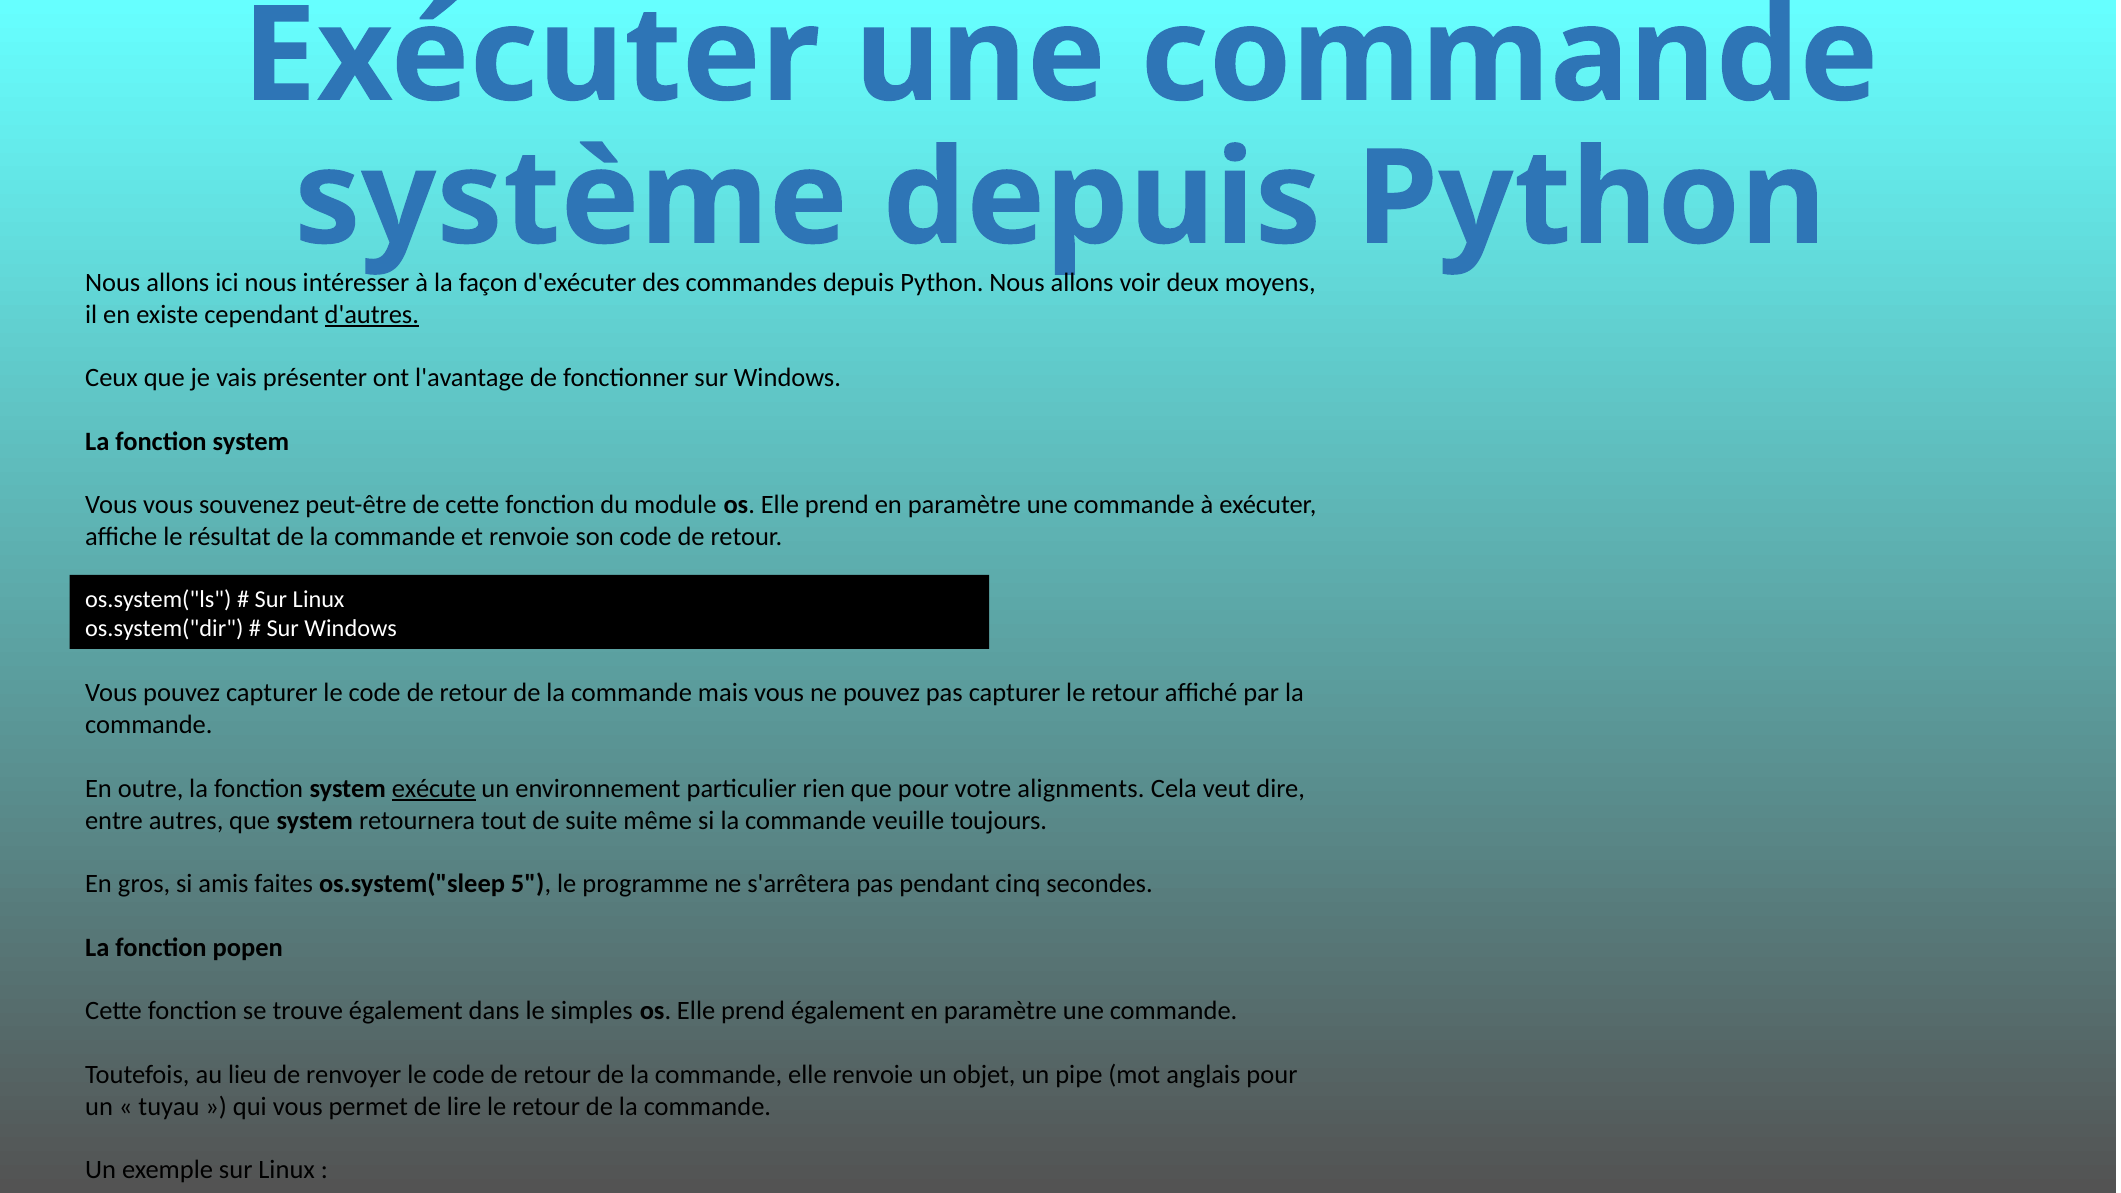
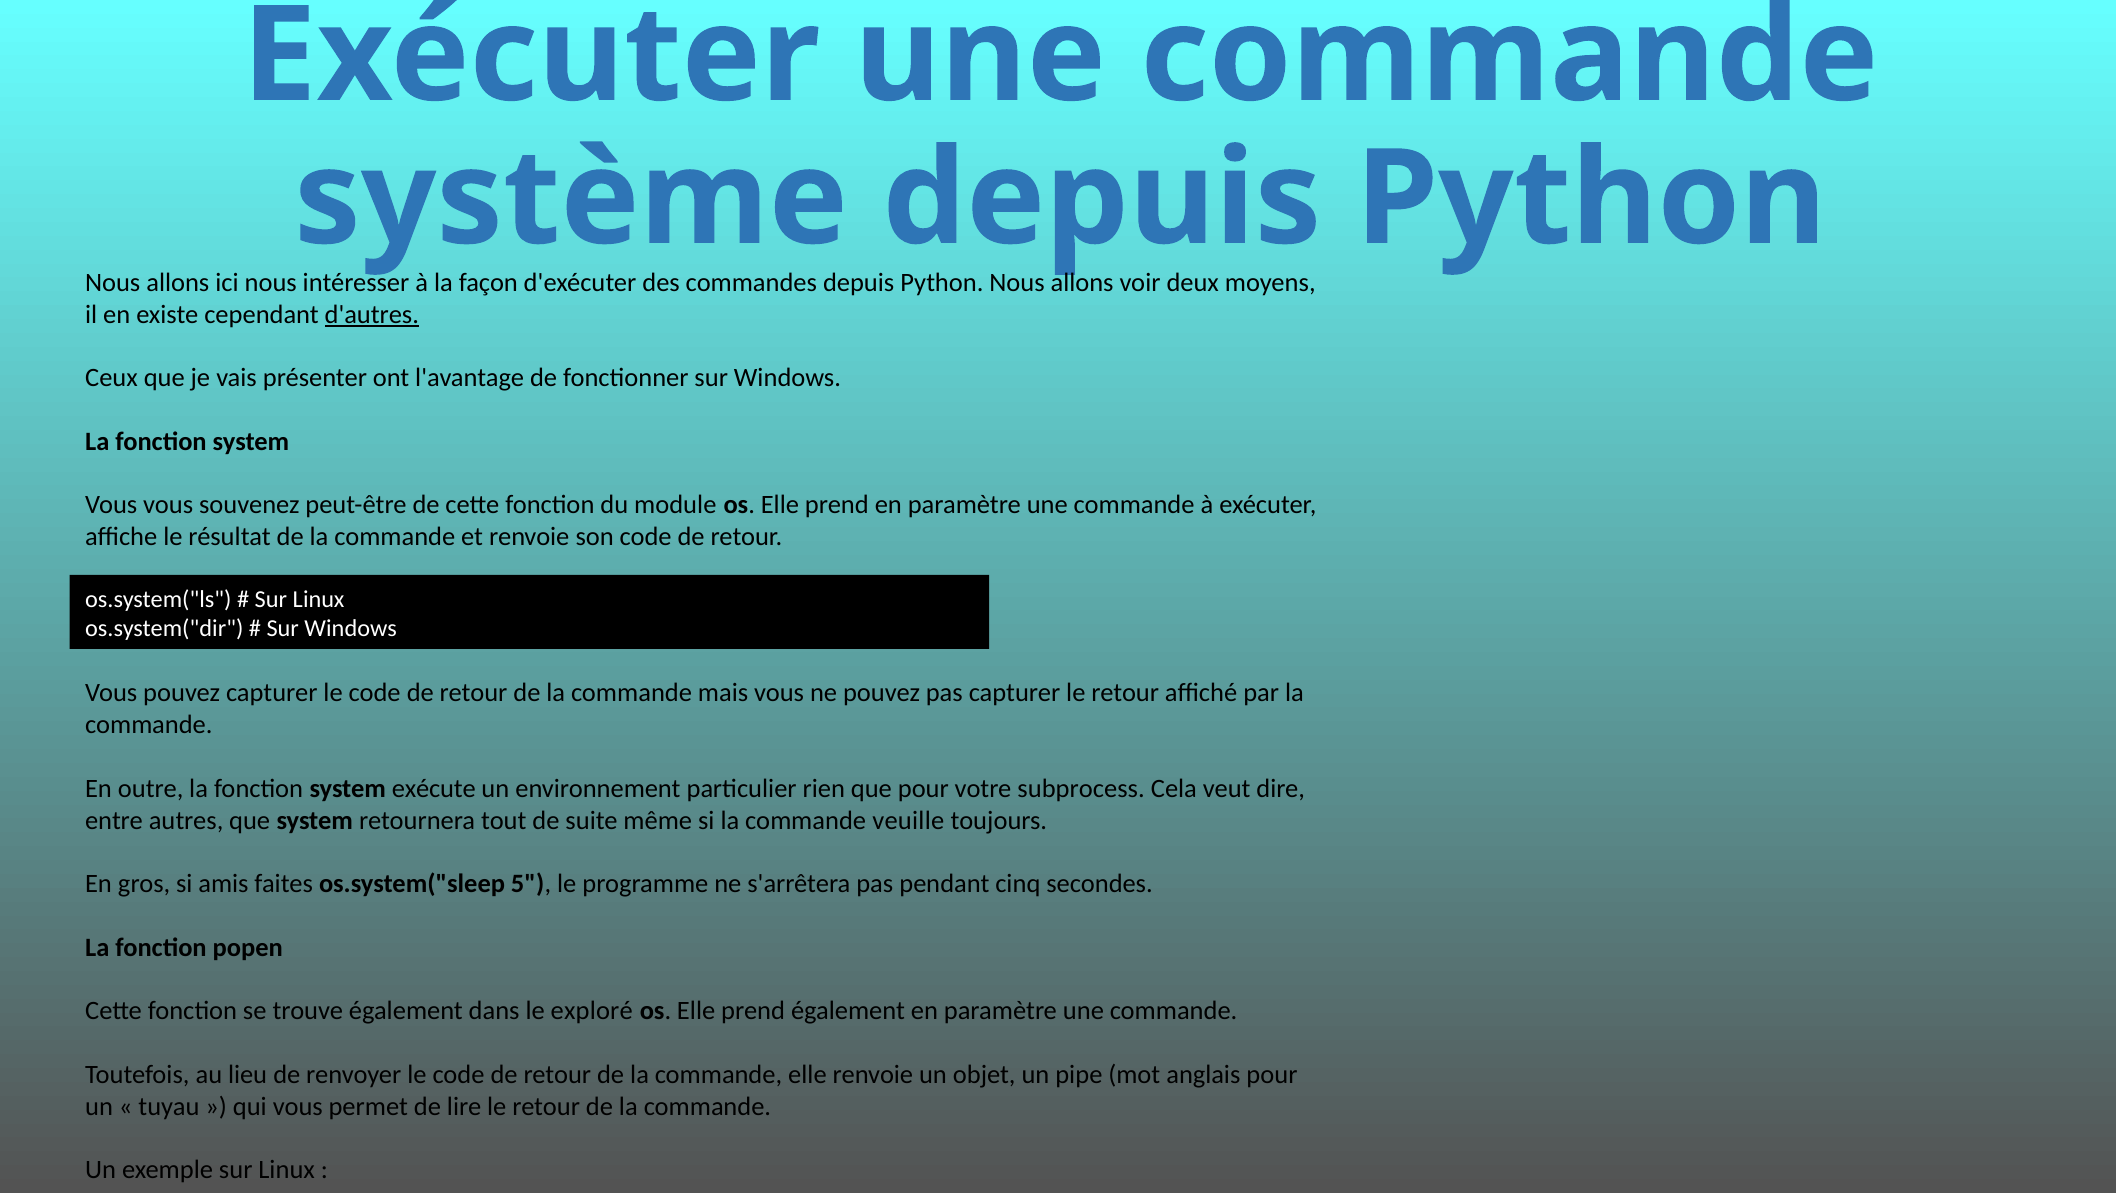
exécute underline: present -> none
alignments: alignments -> subprocess
simples: simples -> exploré
